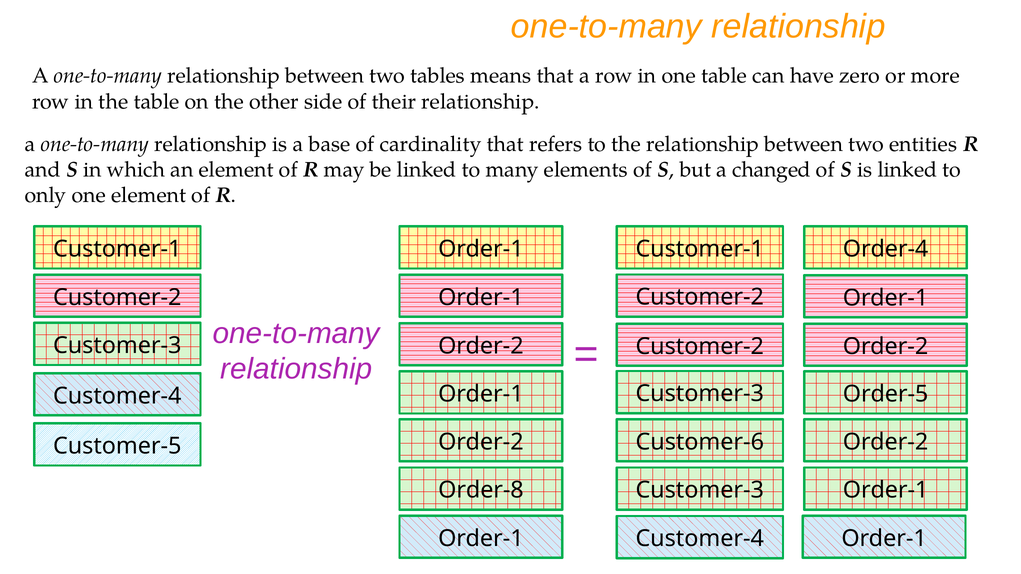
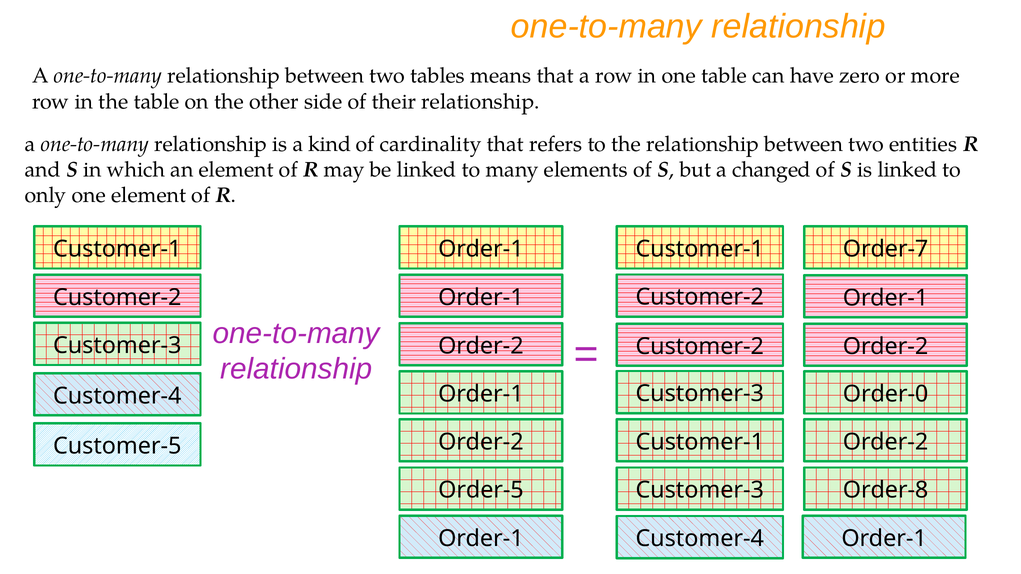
base: base -> kind
Order-4: Order-4 -> Order-7
Order-5: Order-5 -> Order-0
Customer-6 at (700, 442): Customer-6 -> Customer-1
Order-8: Order-8 -> Order-5
Order-1 at (886, 490): Order-1 -> Order-8
